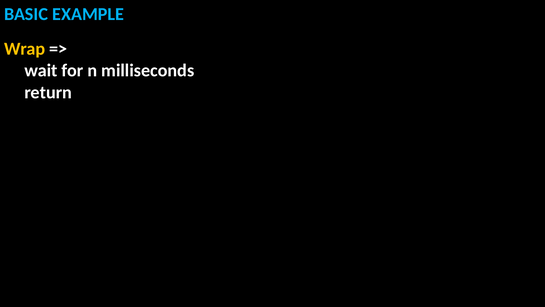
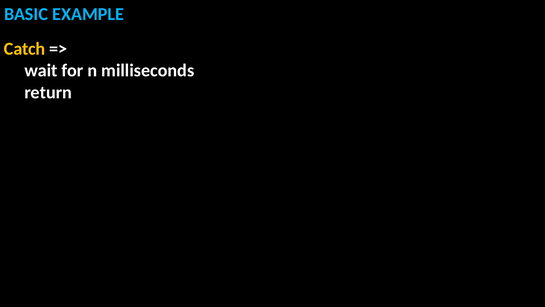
Wrap: Wrap -> Catch
